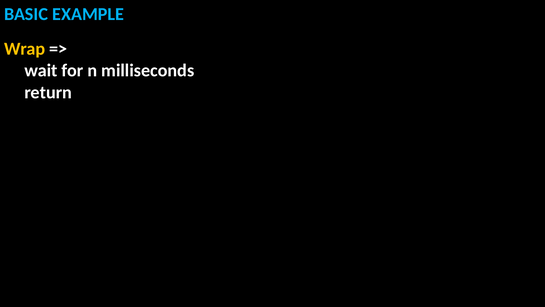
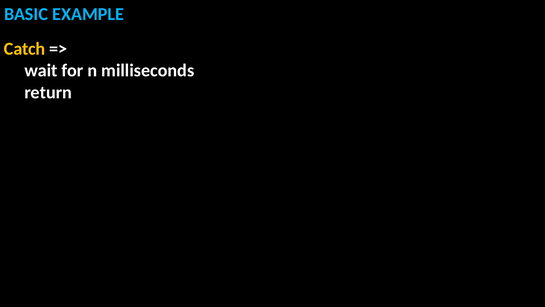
Wrap: Wrap -> Catch
